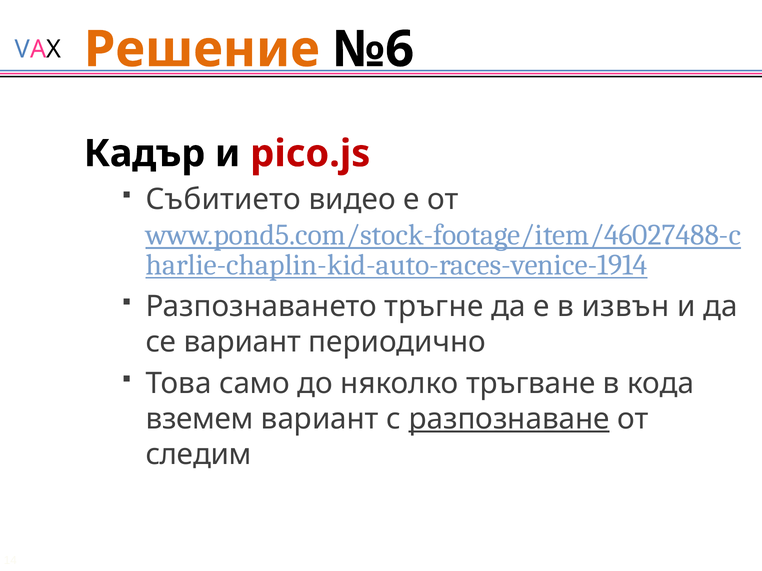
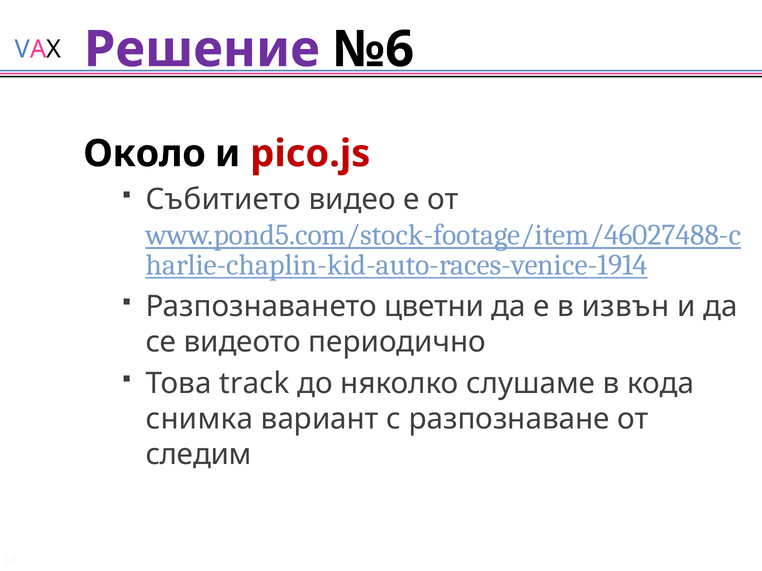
Решение colour: orange -> purple
Кадър: Кадър -> Около
тръгне: тръгне -> цветни
се вариант: вариант -> видеото
само: само -> track
тръгване: тръгване -> слушаме
вземем: вземем -> снимка
разпознаване underline: present -> none
